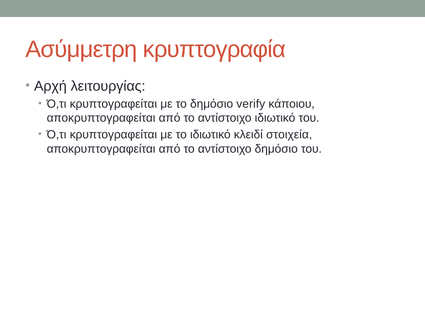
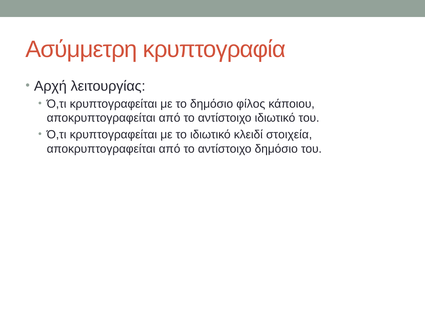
verify: verify -> φίλος
